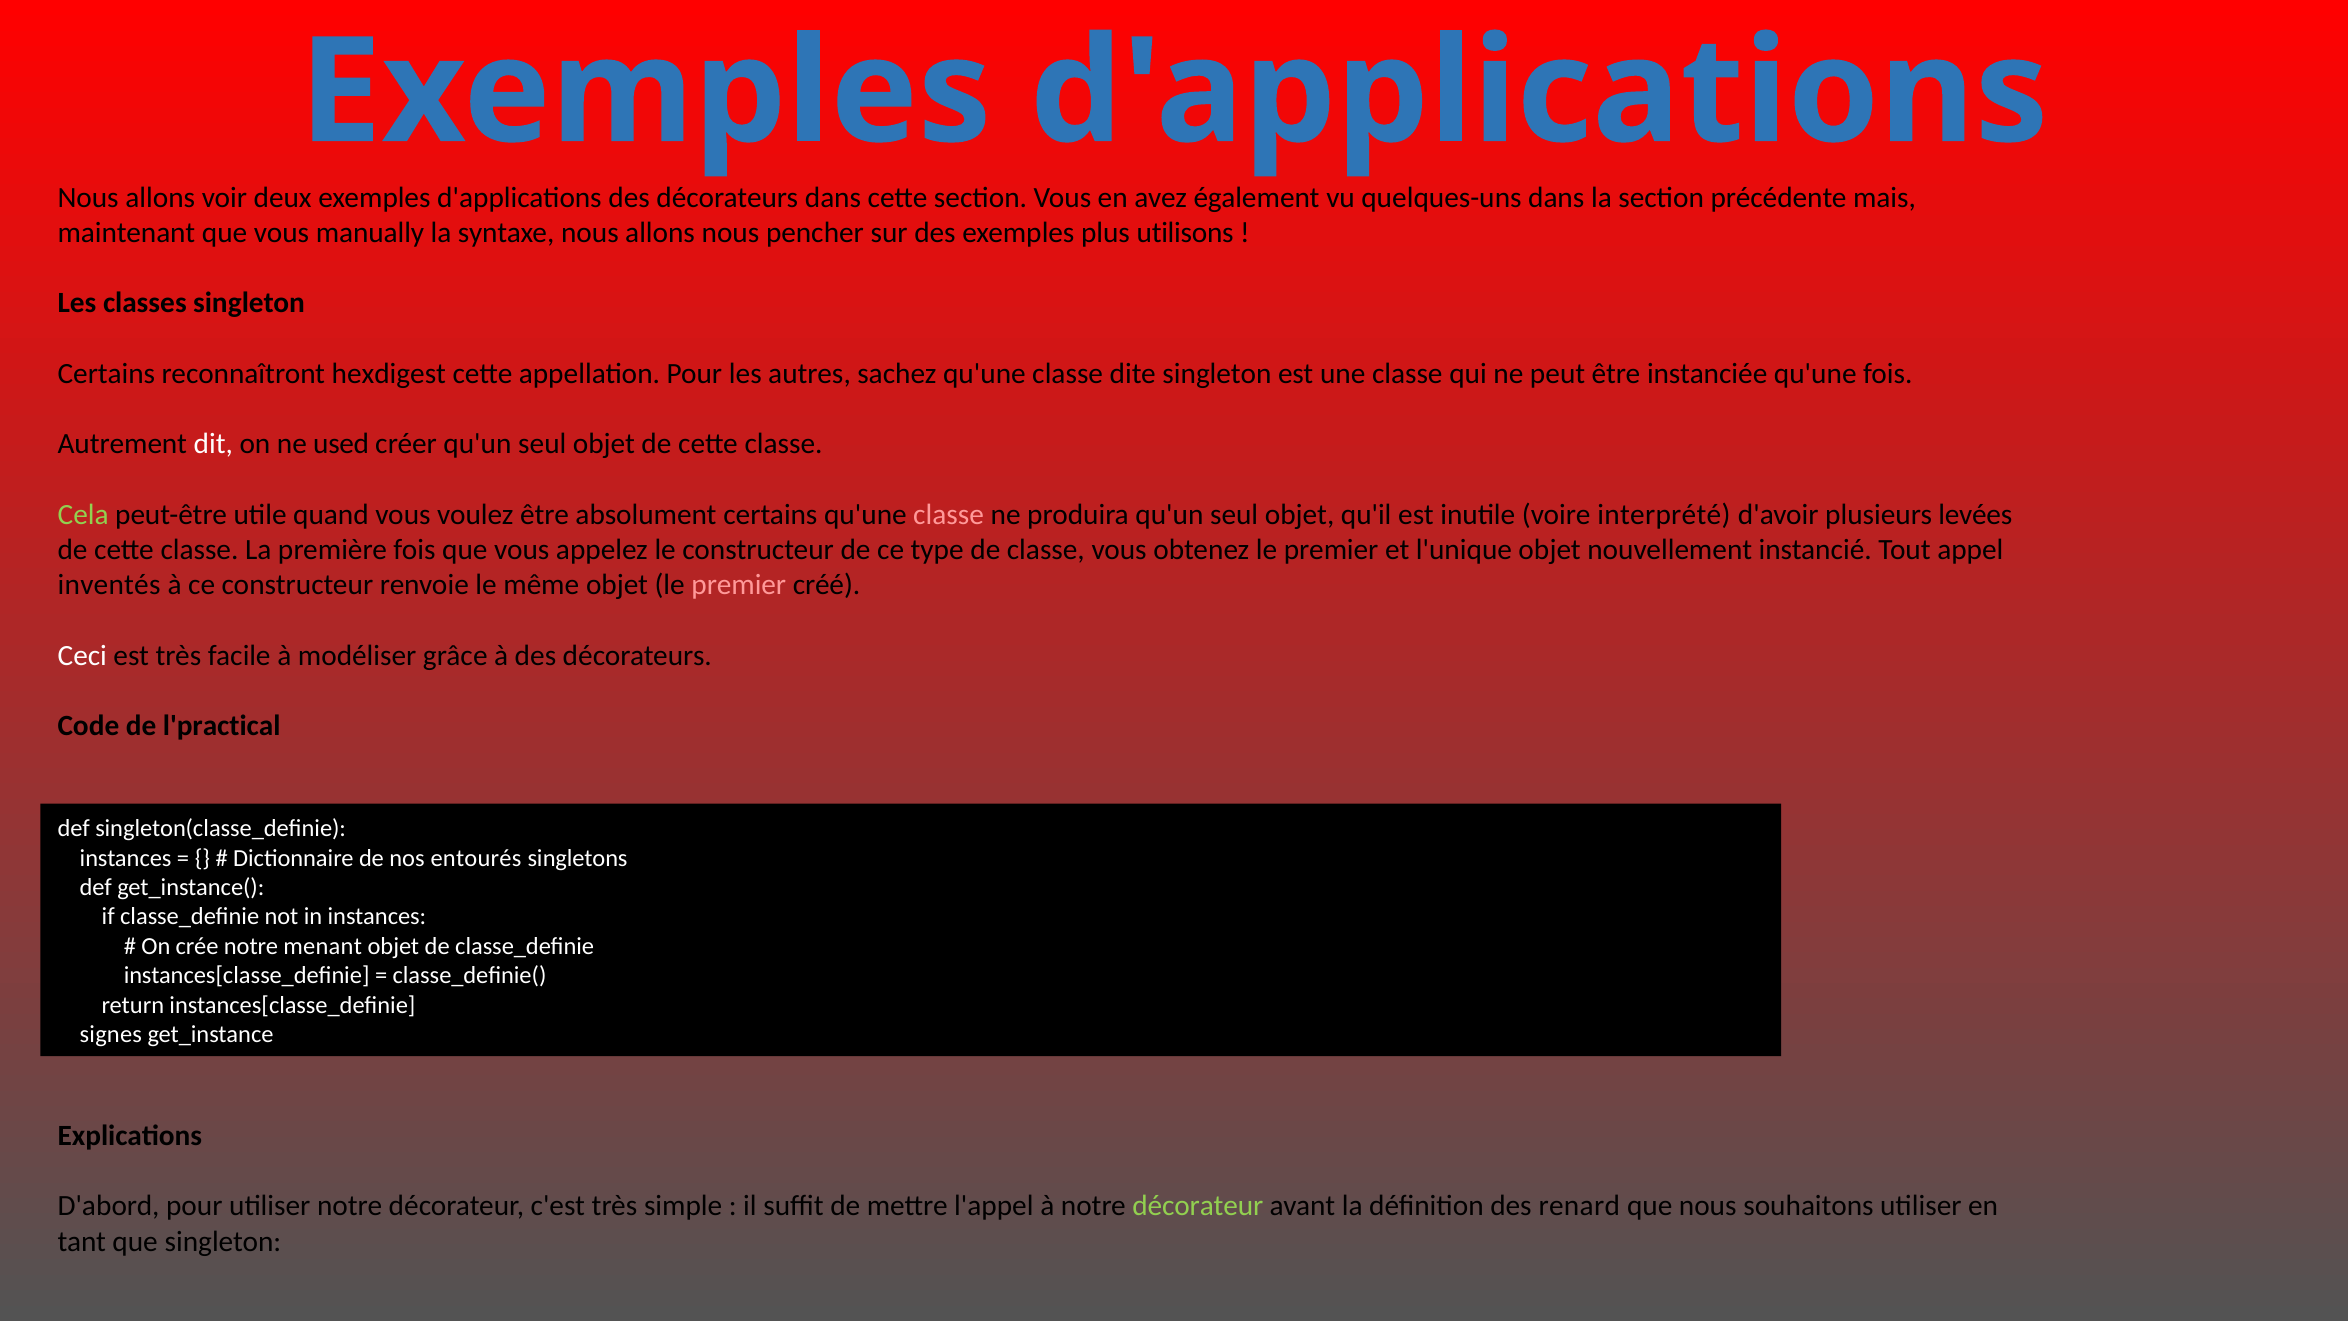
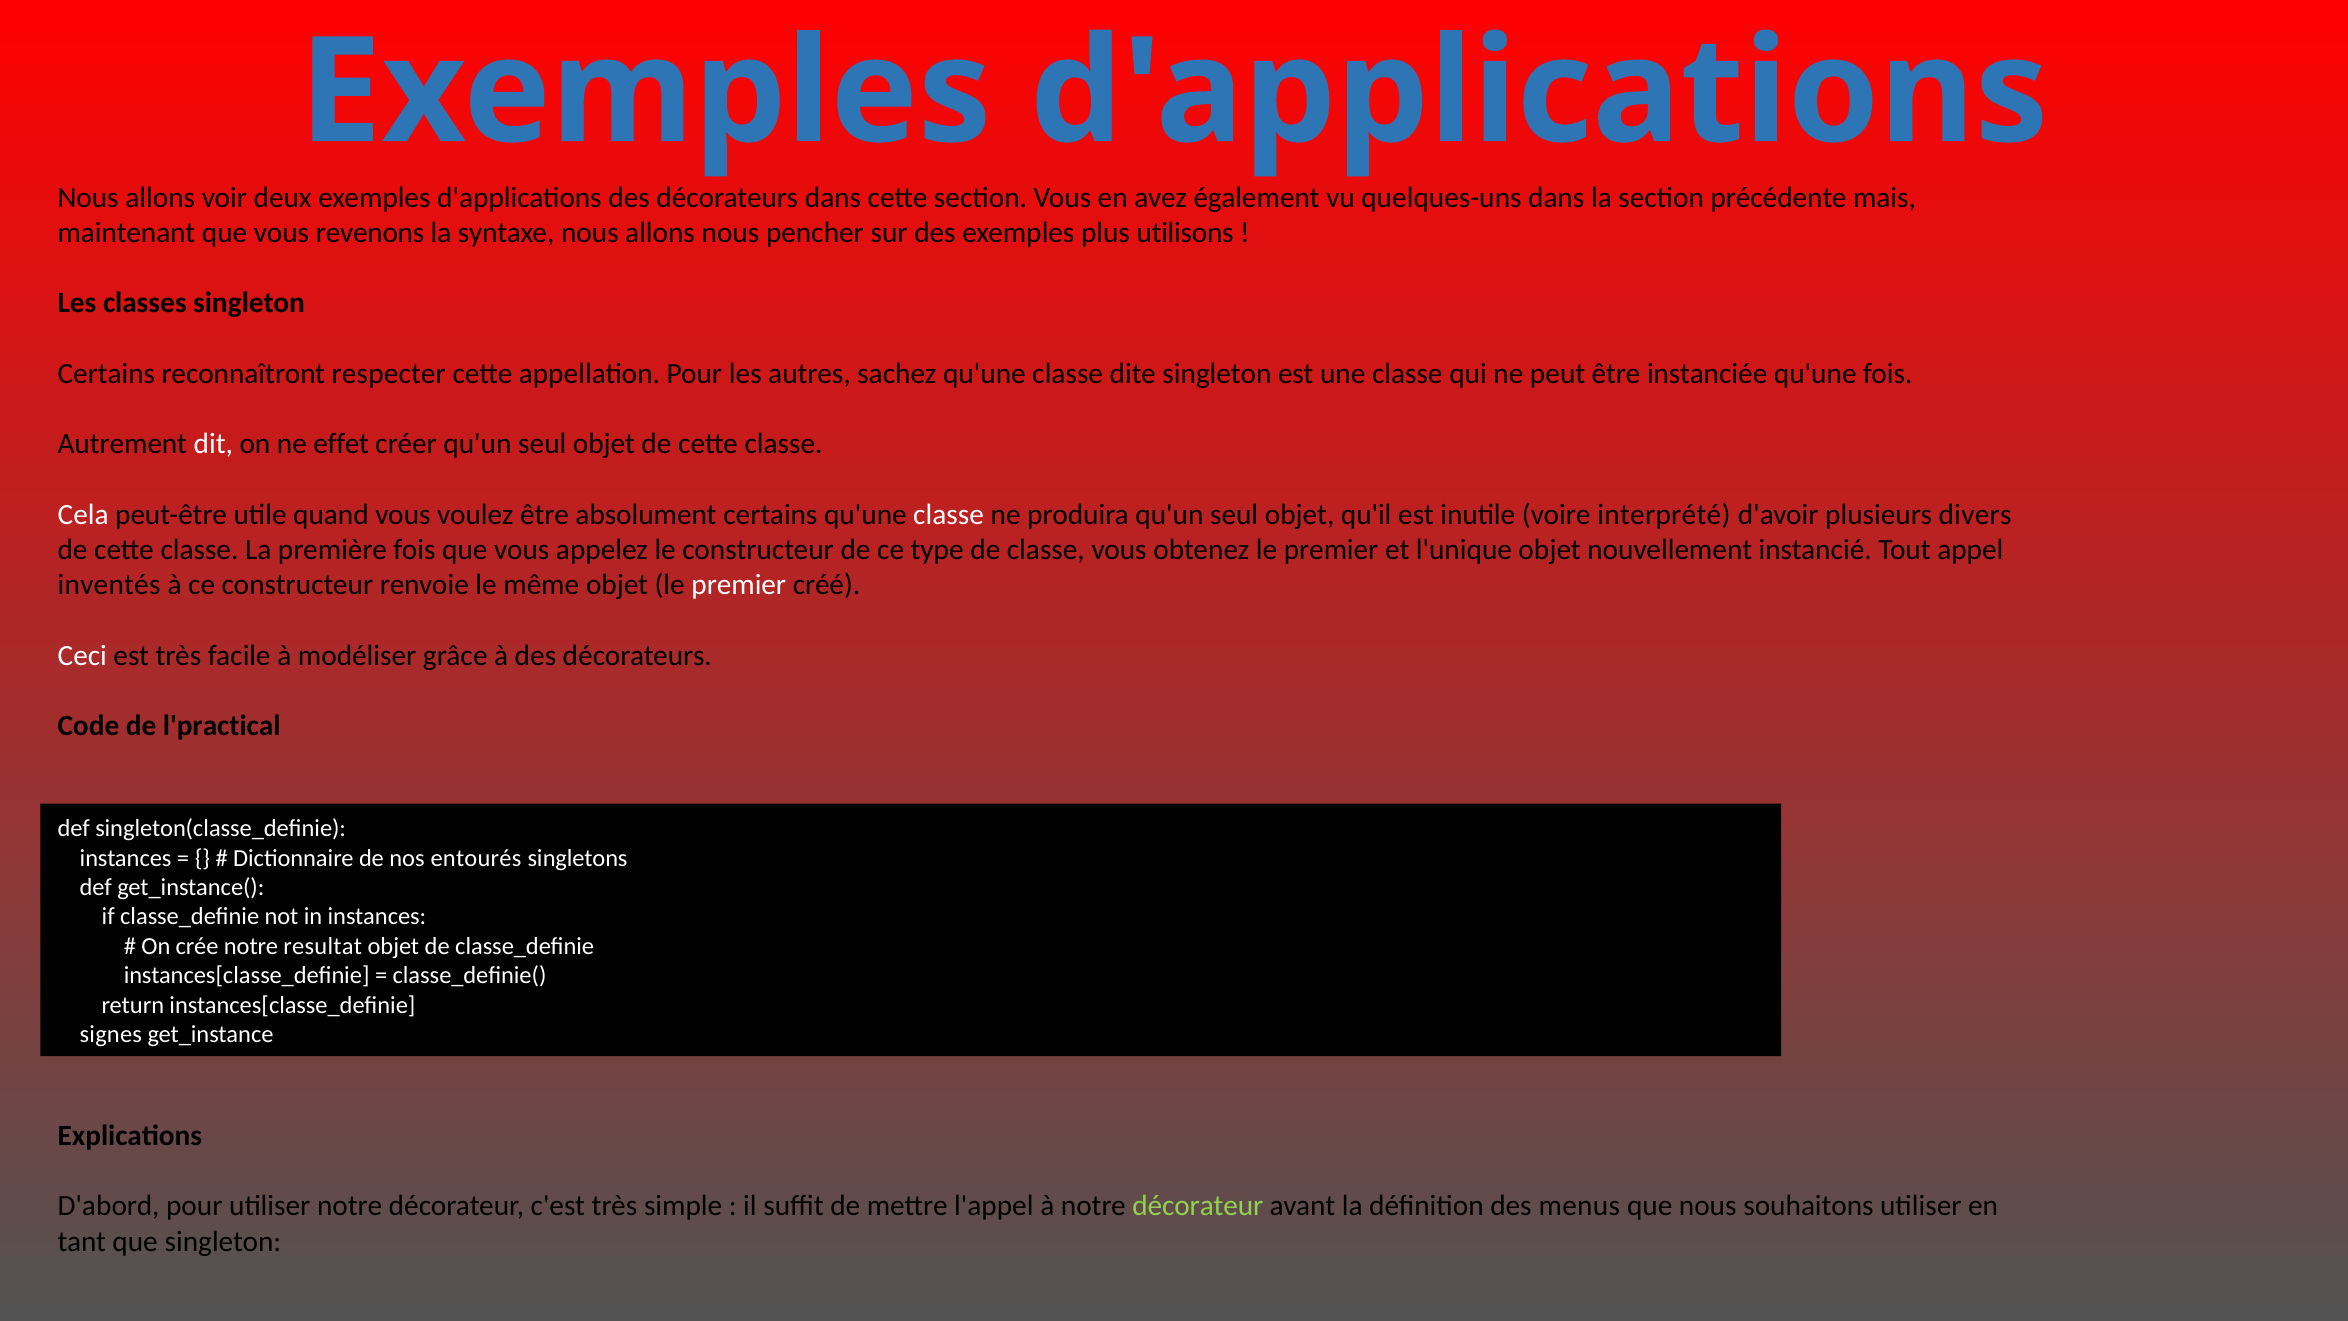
manually: manually -> revenons
hexdigest: hexdigest -> respecter
used: used -> effet
Cela colour: light green -> white
classe at (949, 514) colour: pink -> white
levées: levées -> divers
premier at (739, 585) colour: pink -> white
menant: menant -> resultat
renard: renard -> menus
